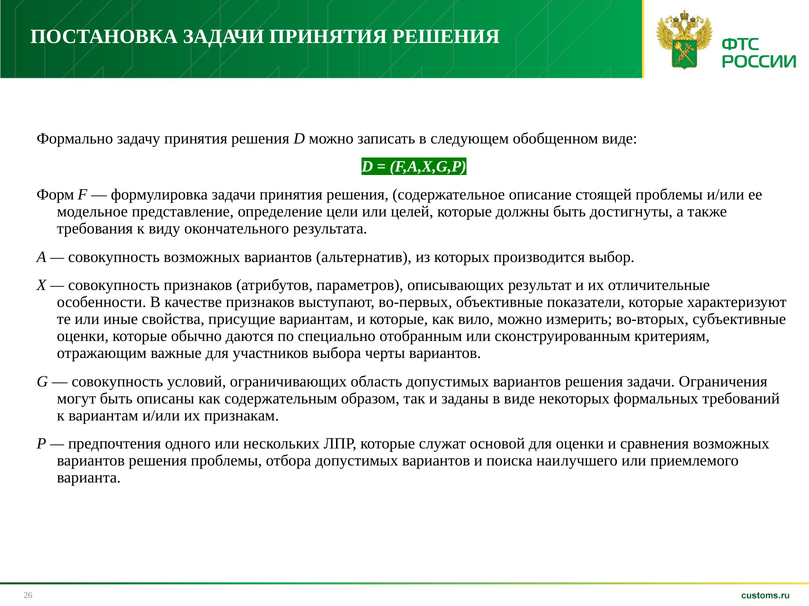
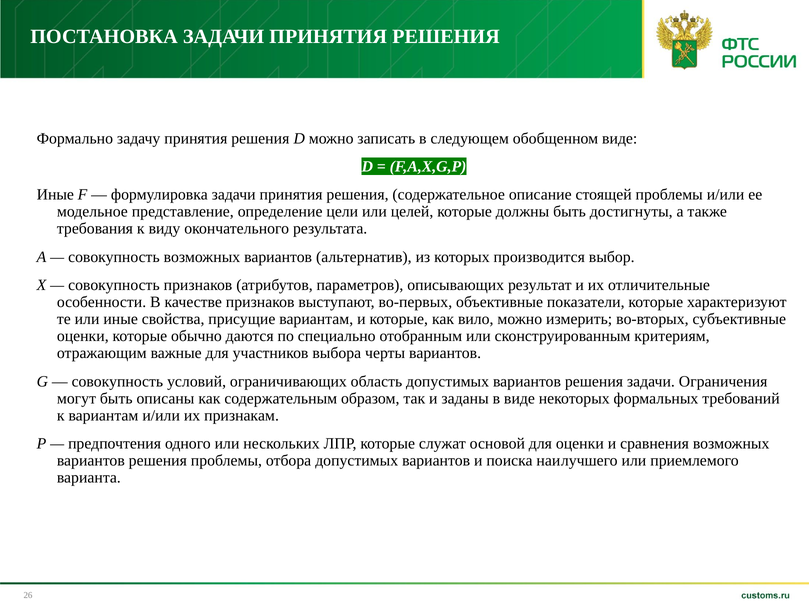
Форм at (55, 195): Форм -> Иные
